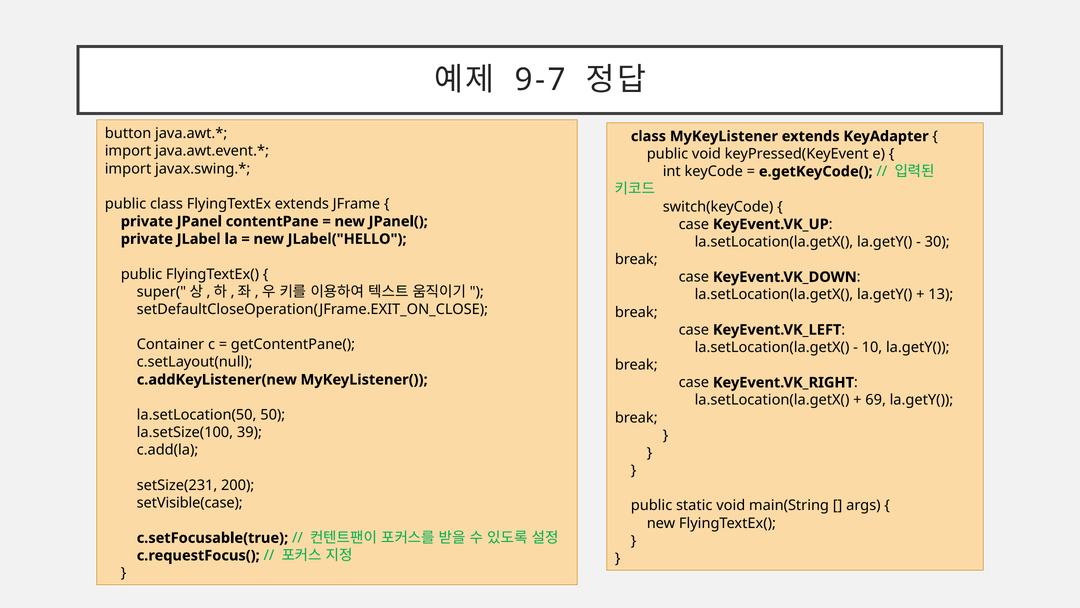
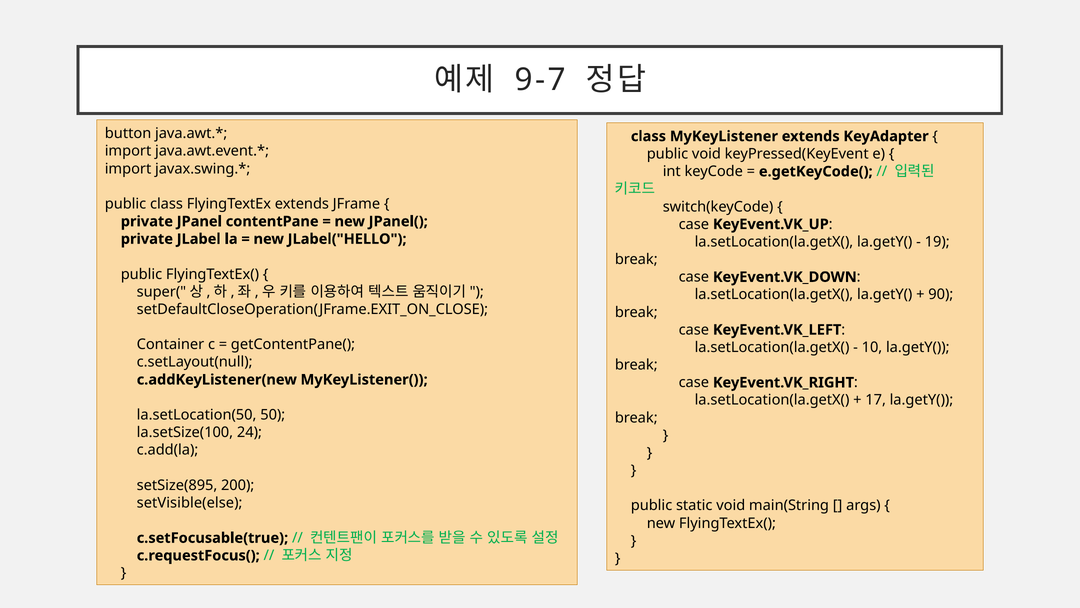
30: 30 -> 19
13: 13 -> 90
69: 69 -> 17
39: 39 -> 24
setSize(231: setSize(231 -> setSize(895
setVisible(case: setVisible(case -> setVisible(else
